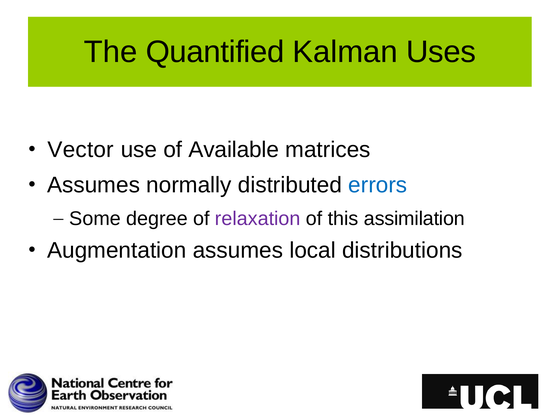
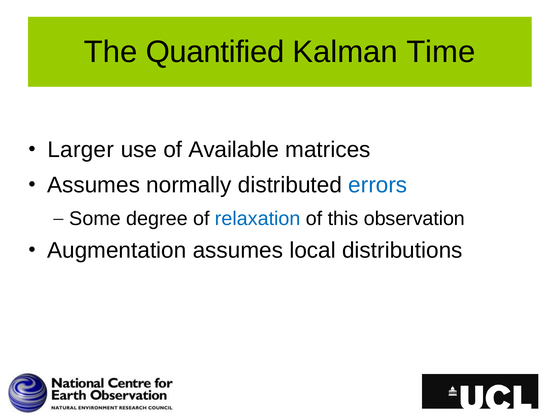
Uses: Uses -> Time
Vector: Vector -> Larger
relaxation colour: purple -> blue
assimilation: assimilation -> observation
